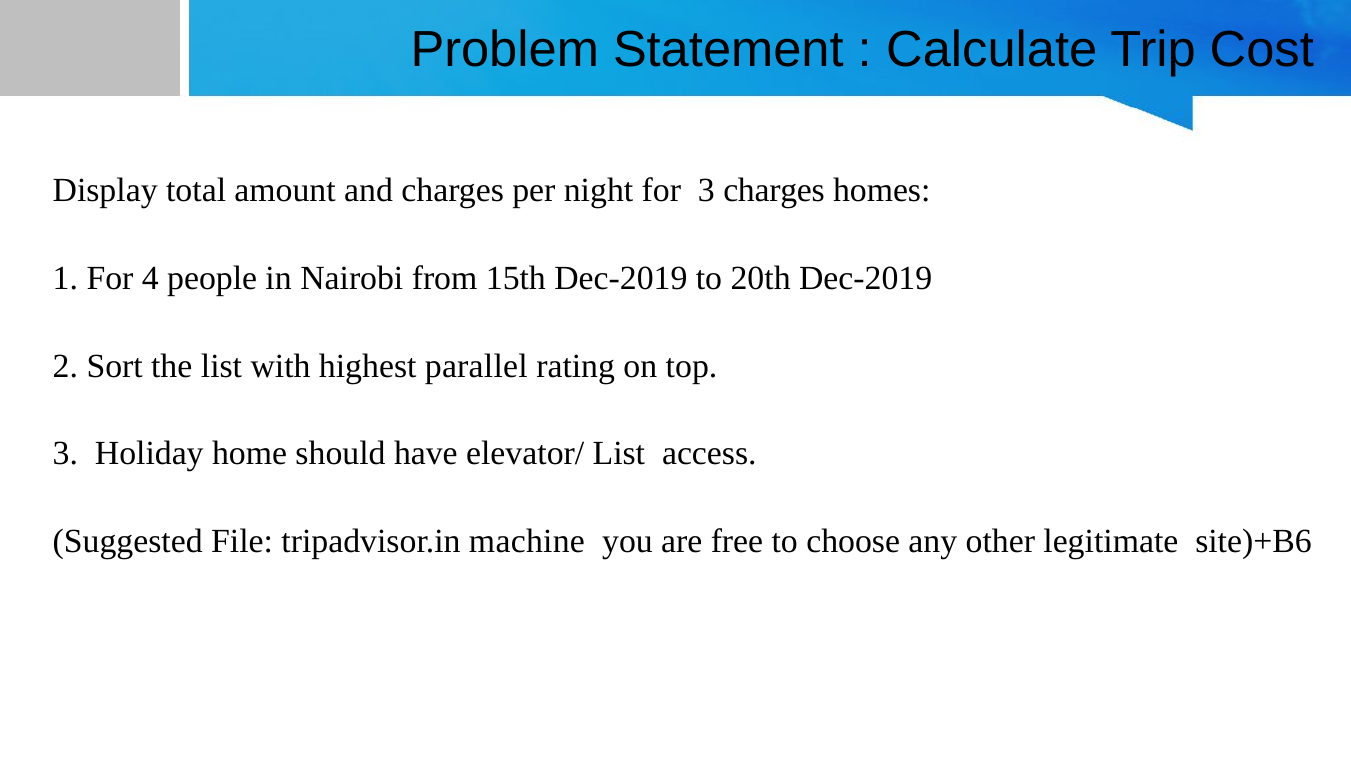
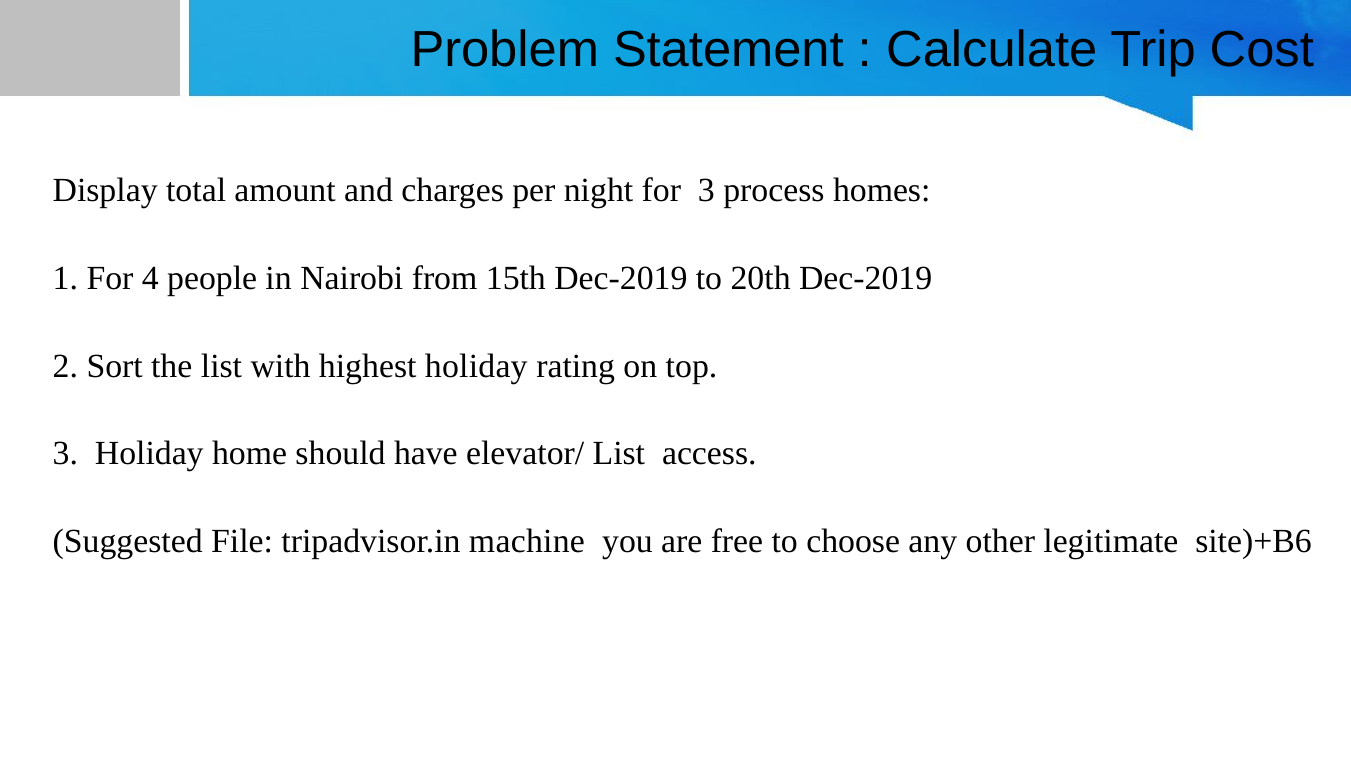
3 charges: charges -> process
highest parallel: parallel -> holiday
